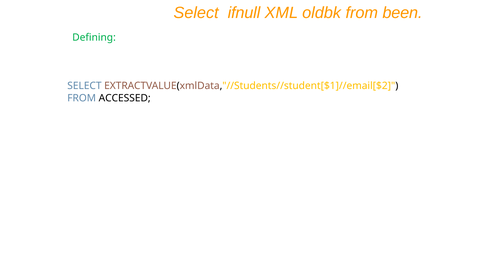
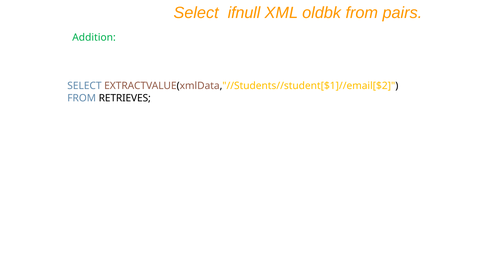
been: been -> pairs
Defining: Defining -> Addition
ACCESSED: ACCESSED -> RETRIEVES
